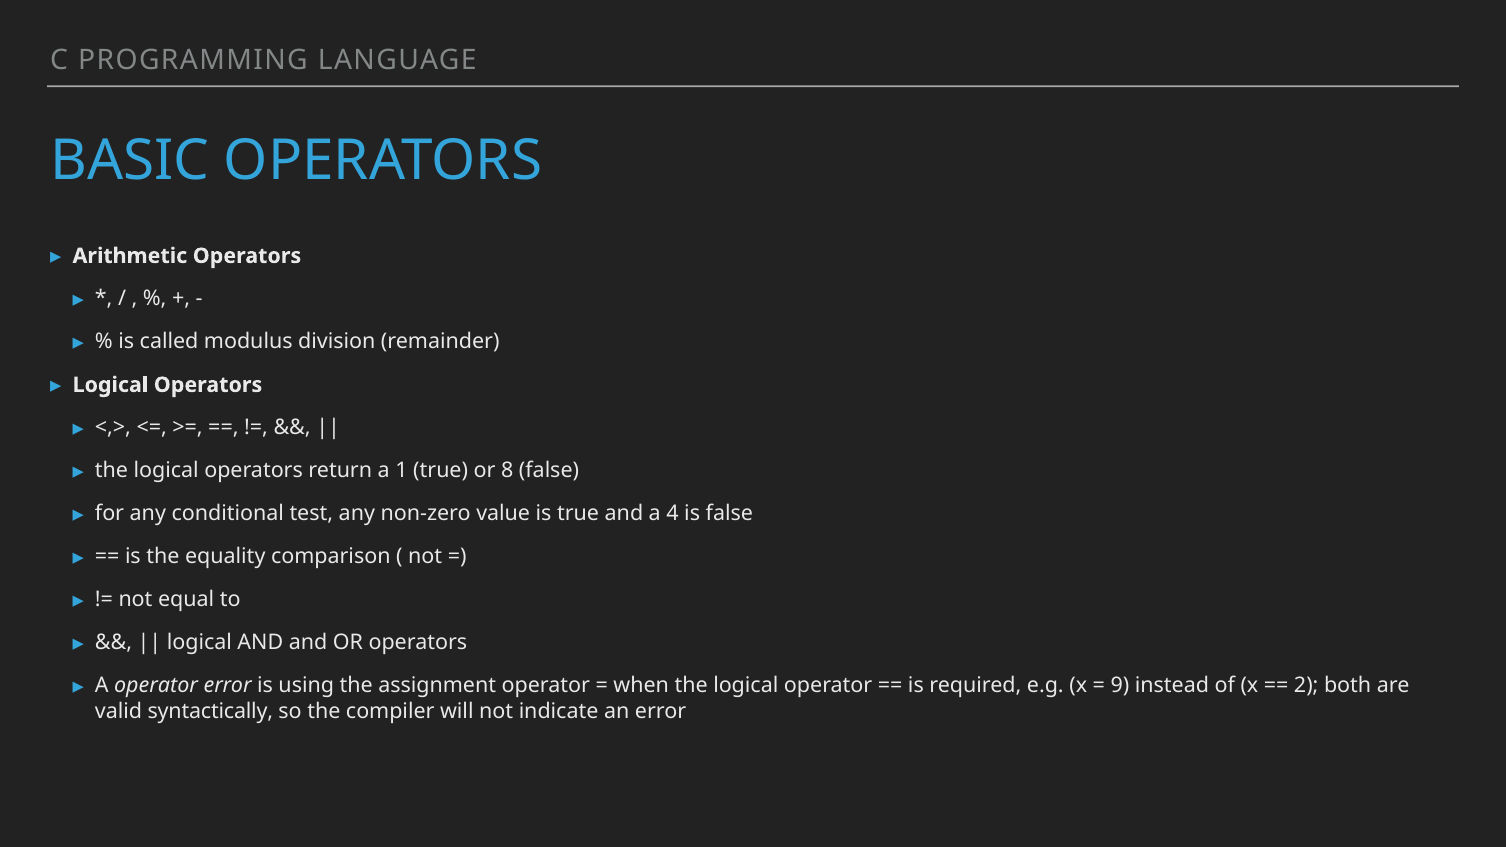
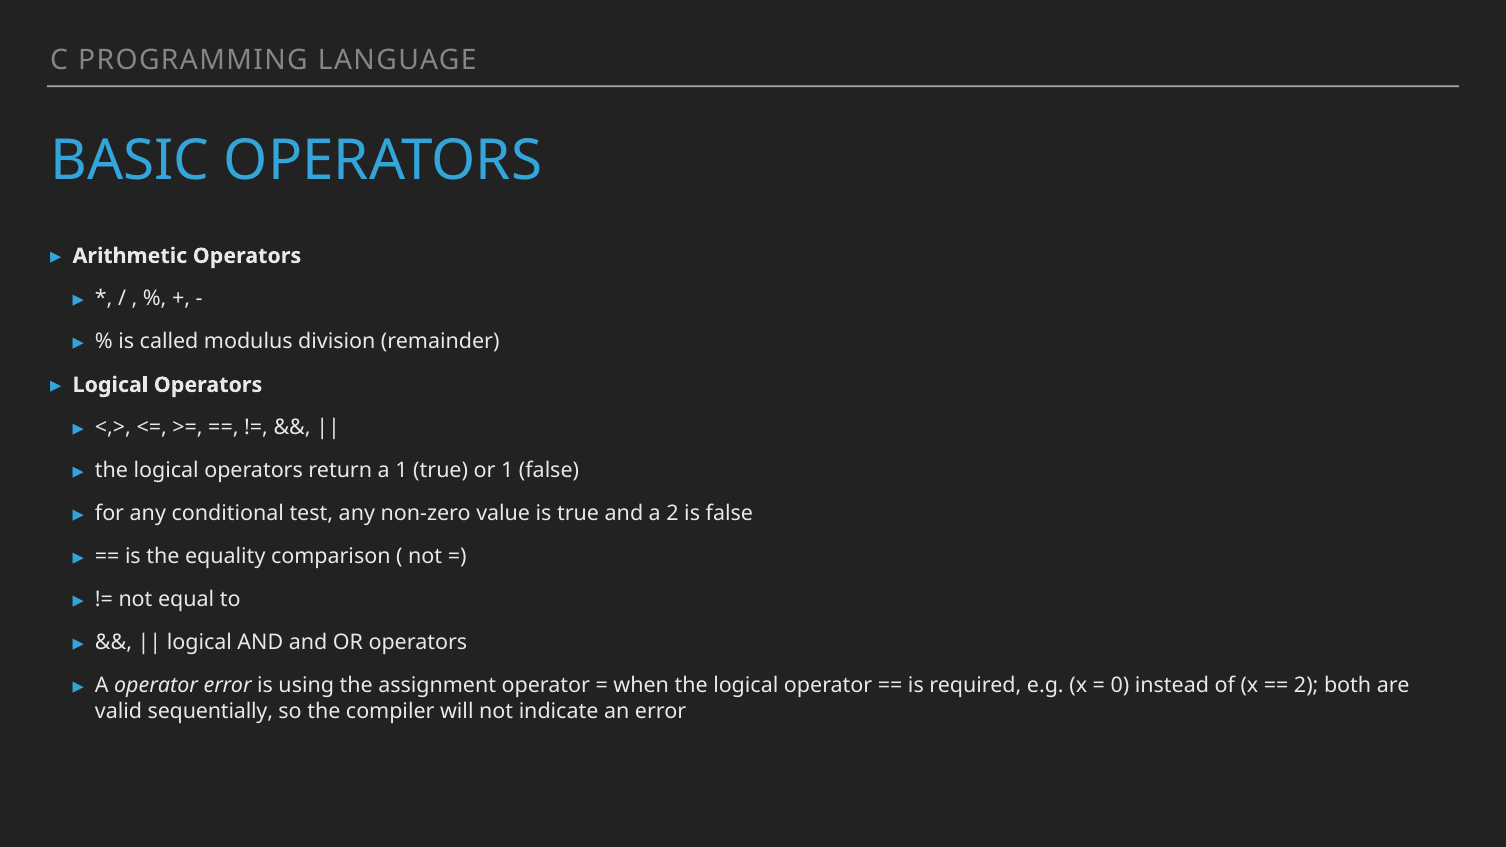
or 8: 8 -> 1
a 4: 4 -> 2
9: 9 -> 0
syntactically: syntactically -> sequentially
